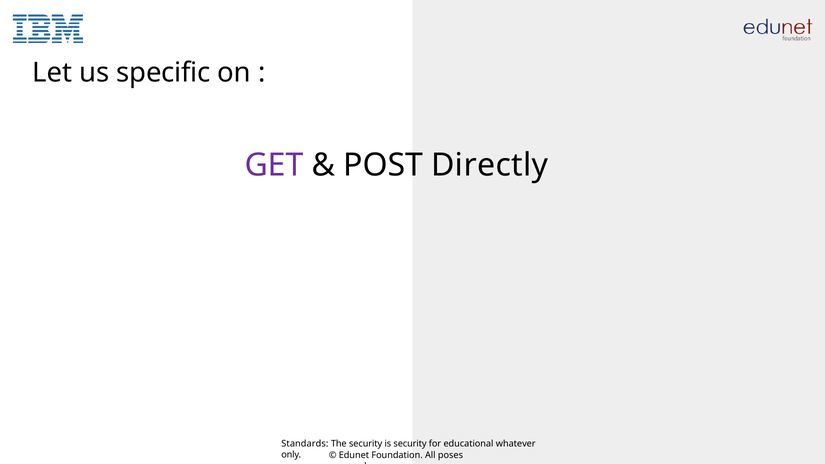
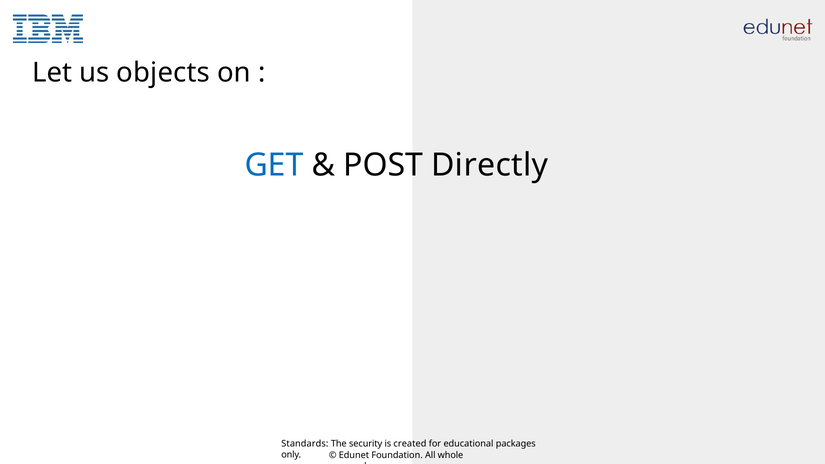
specific: specific -> objects
GET colour: purple -> blue
is security: security -> created
whatever: whatever -> packages
poses: poses -> whole
